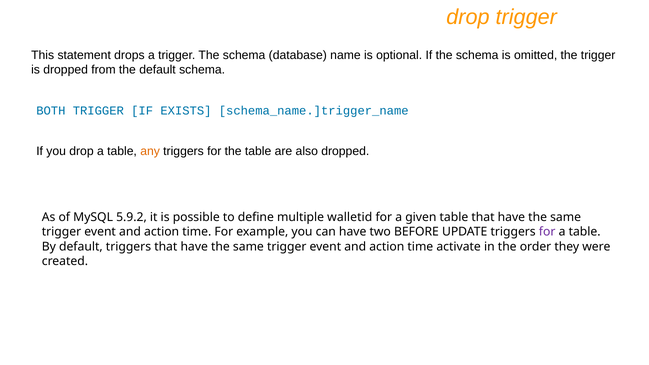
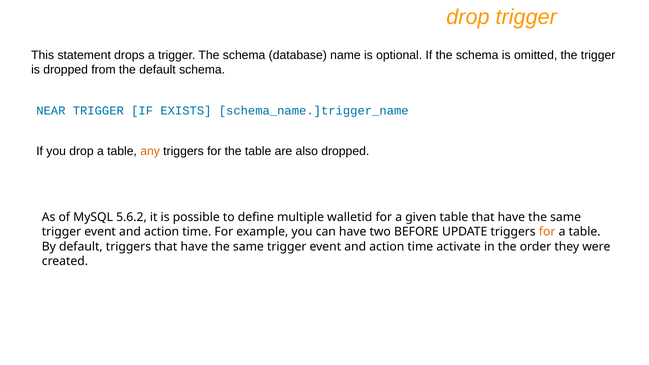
BOTH: BOTH -> NEAR
5.9.2: 5.9.2 -> 5.6.2
for at (547, 232) colour: purple -> orange
